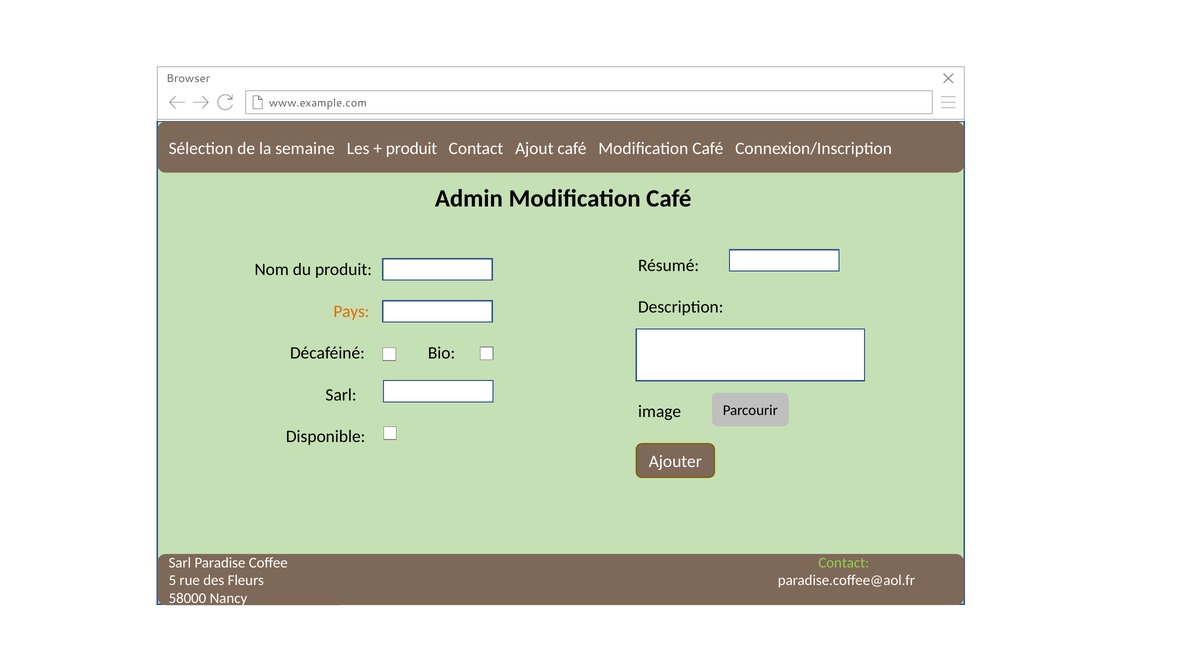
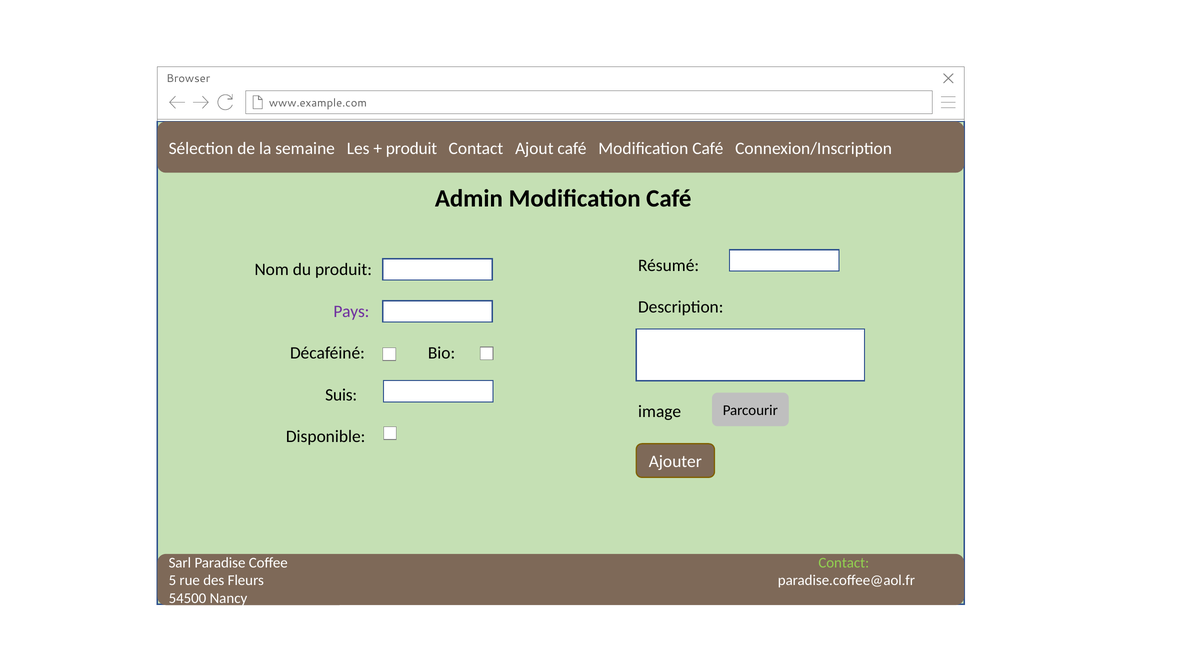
Pays colour: orange -> purple
Sarl at (341, 395): Sarl -> Suis
58000: 58000 -> 54500
